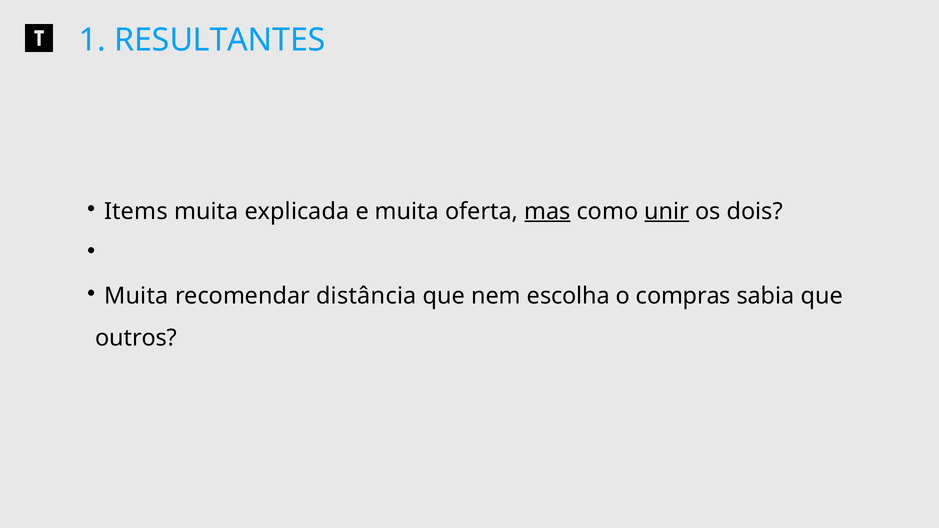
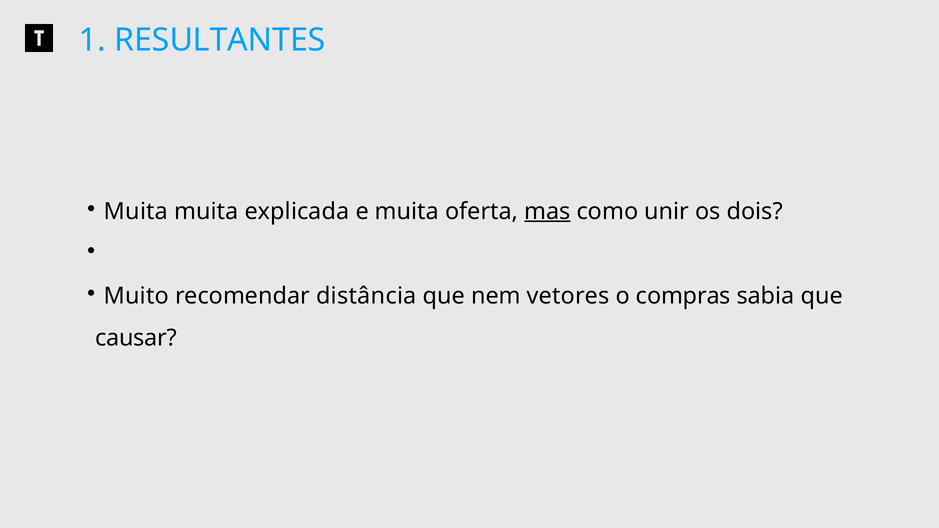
Items at (136, 211): Items -> Muita
unir underline: present -> none
Muita at (136, 296): Muita -> Muito
escolha: escolha -> vetores
outros: outros -> causar
